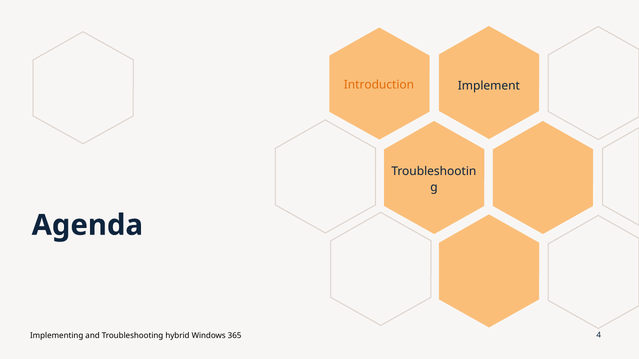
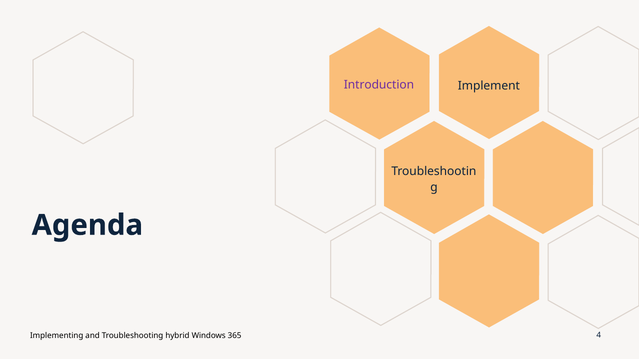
Introduction colour: orange -> purple
